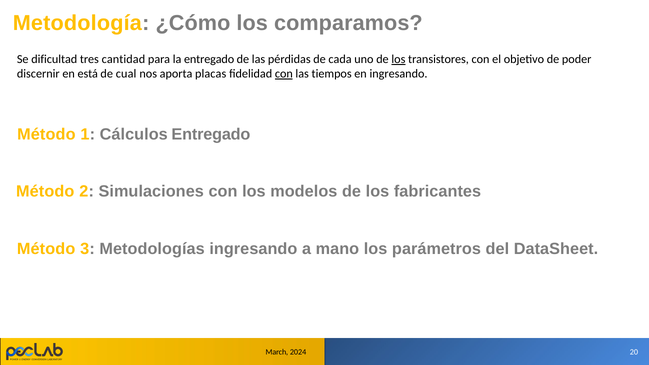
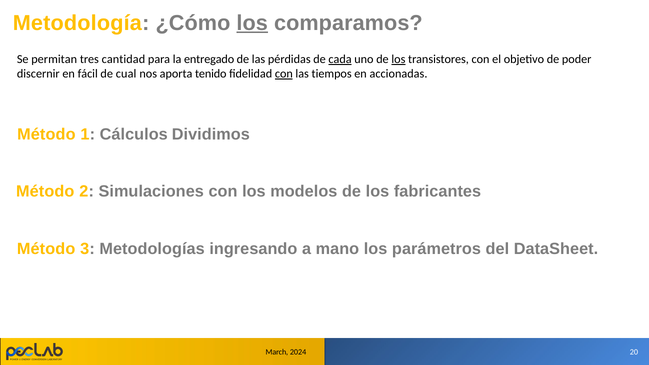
los at (252, 23) underline: none -> present
dificultad: dificultad -> permitan
cada underline: none -> present
está: está -> fácil
placas: placas -> tenido
en ingresando: ingresando -> accionadas
Cálculos Entregado: Entregado -> Dividimos
